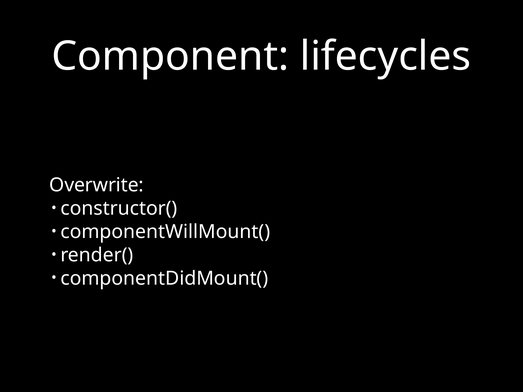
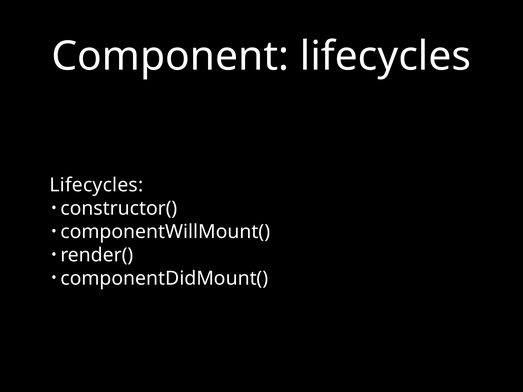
Overwrite at (97, 185): Overwrite -> Lifecycles
